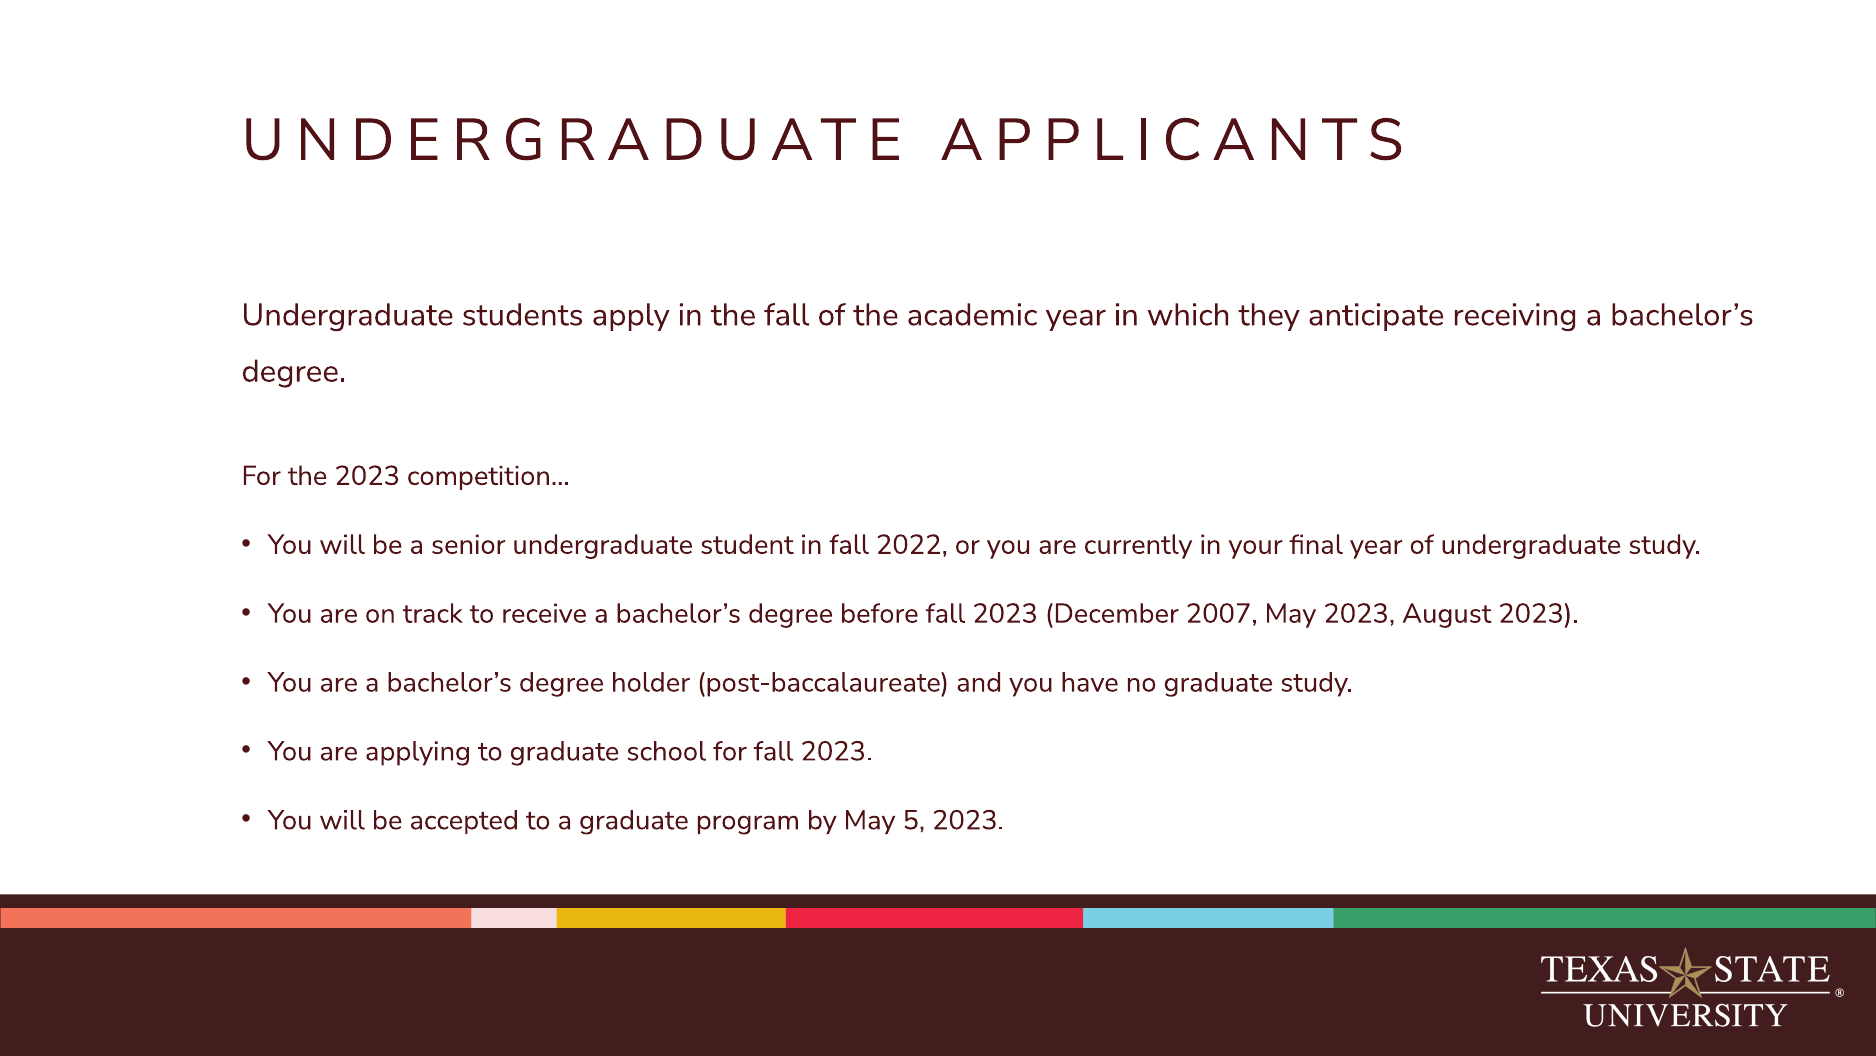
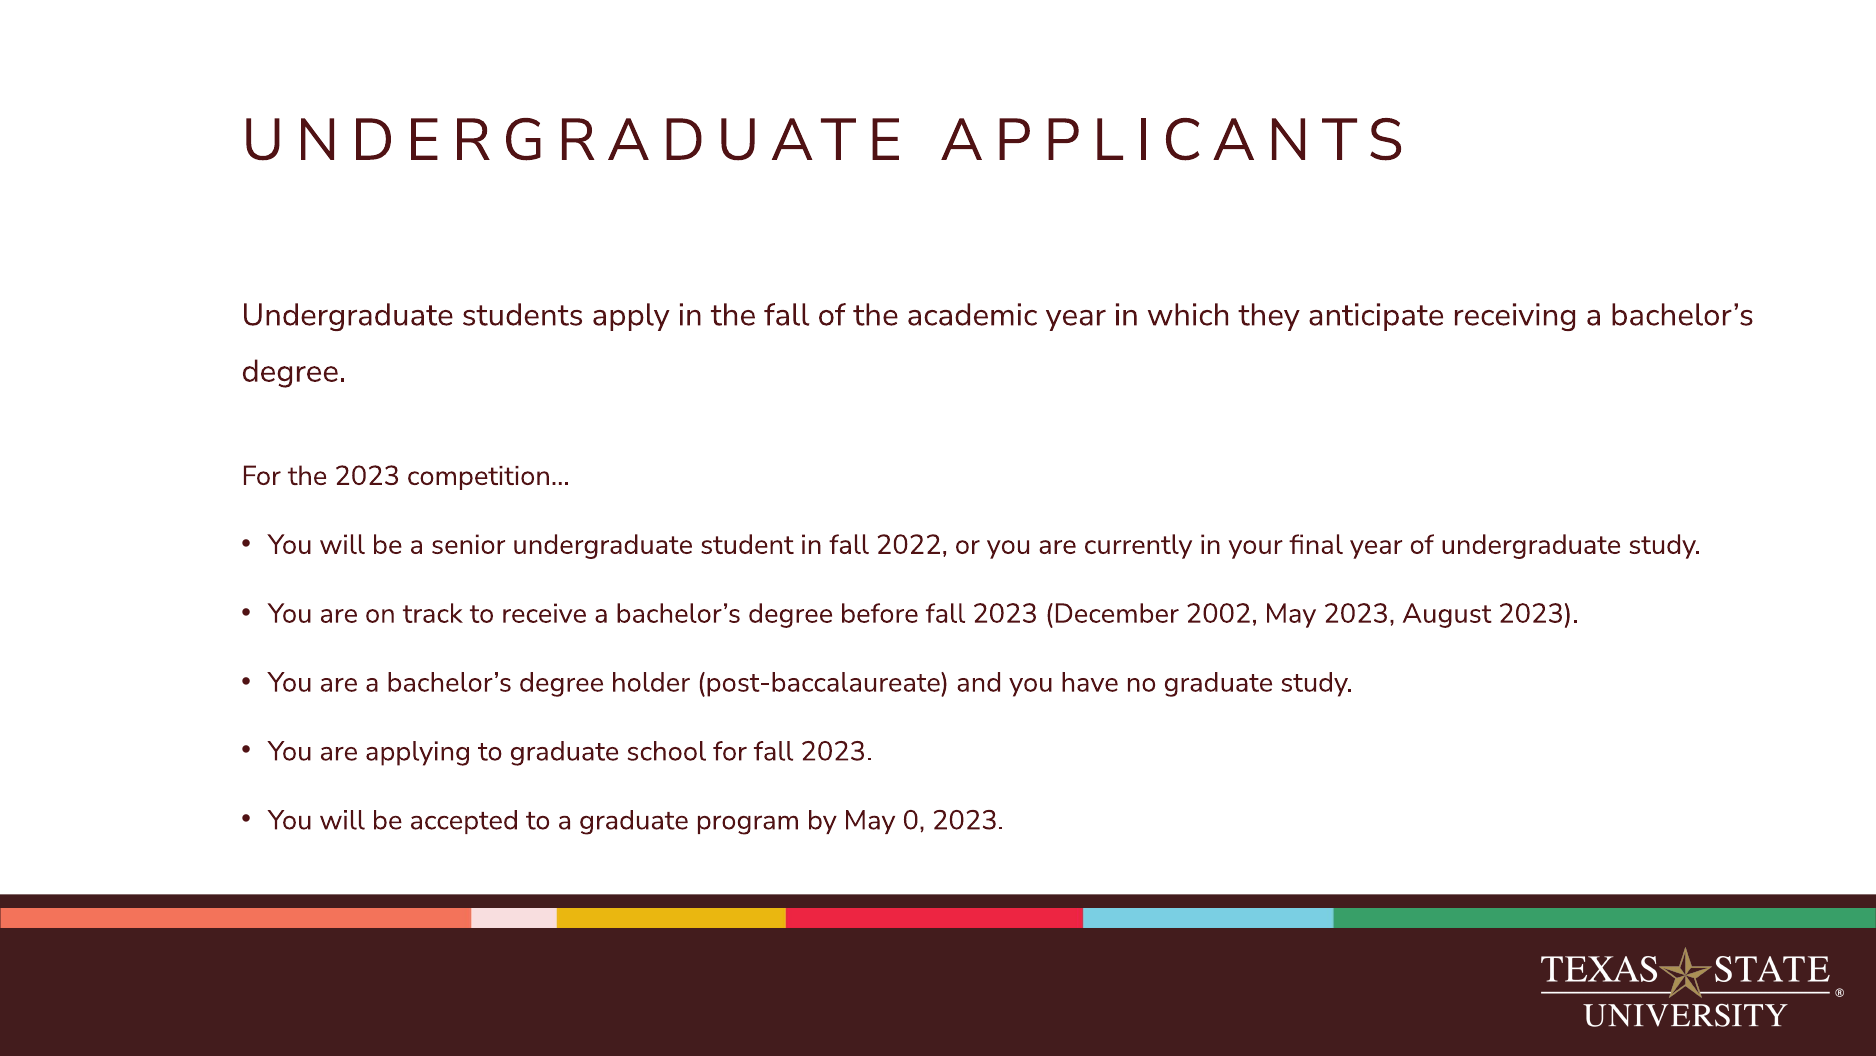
2007: 2007 -> 2002
5: 5 -> 0
